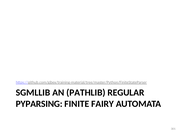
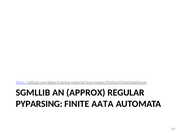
PATHLIB: PATHLIB -> APPROX
FAIRY: FAIRY -> AATA
